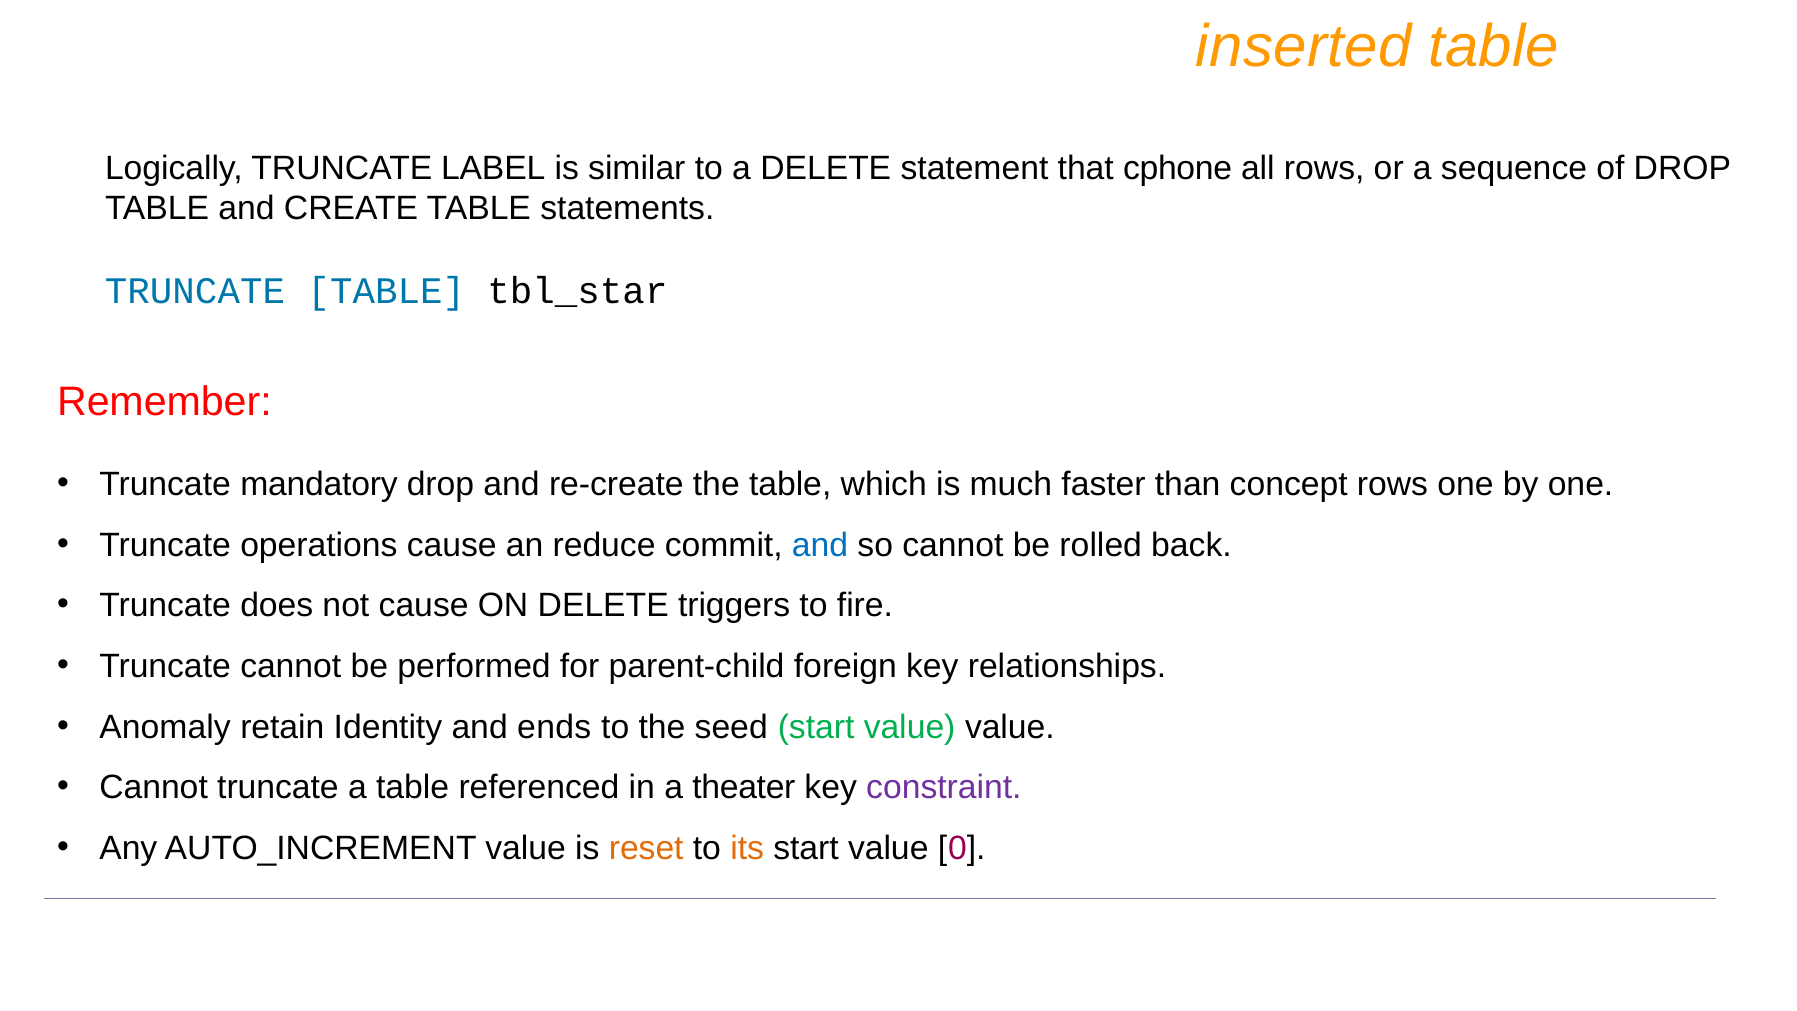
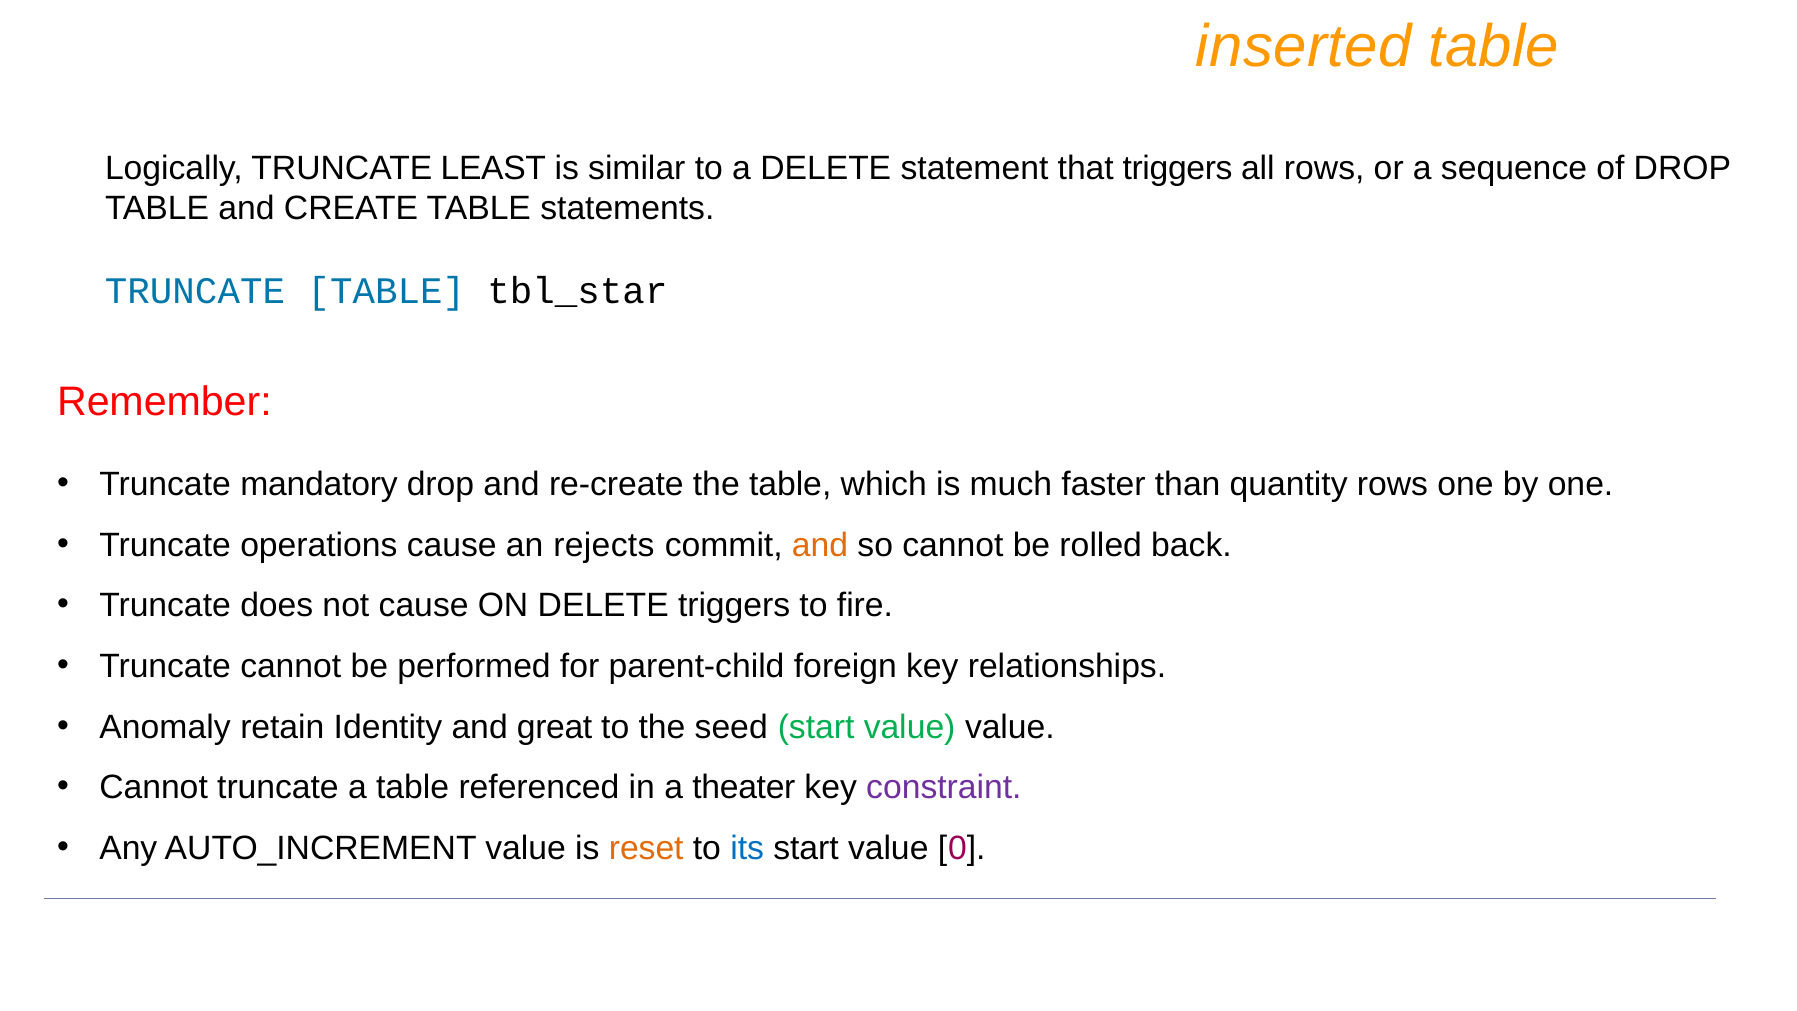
LABEL: LABEL -> LEAST
that cphone: cphone -> triggers
concept: concept -> quantity
reduce: reduce -> rejects
and at (820, 545) colour: blue -> orange
ends: ends -> great
its colour: orange -> blue
